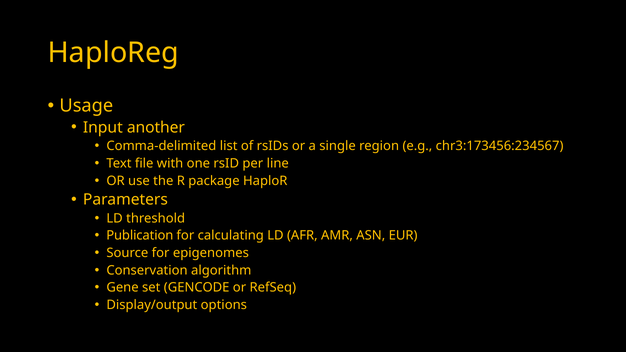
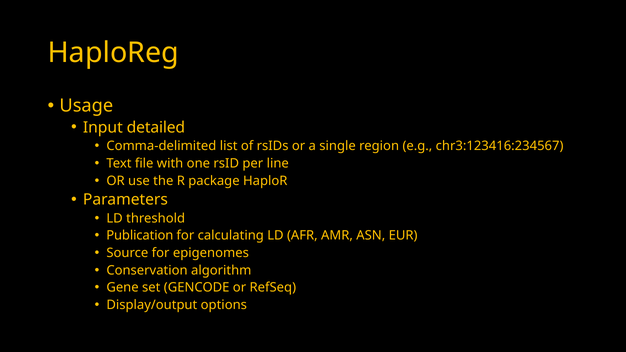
another: another -> detailed
chr3:173456:234567: chr3:173456:234567 -> chr3:123416:234567
